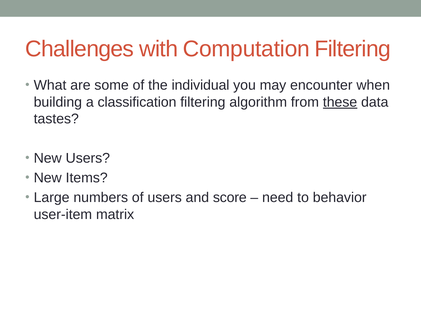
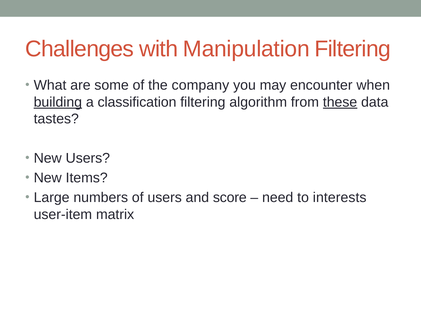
Computation: Computation -> Manipulation
individual: individual -> company
building underline: none -> present
behavior: behavior -> interests
